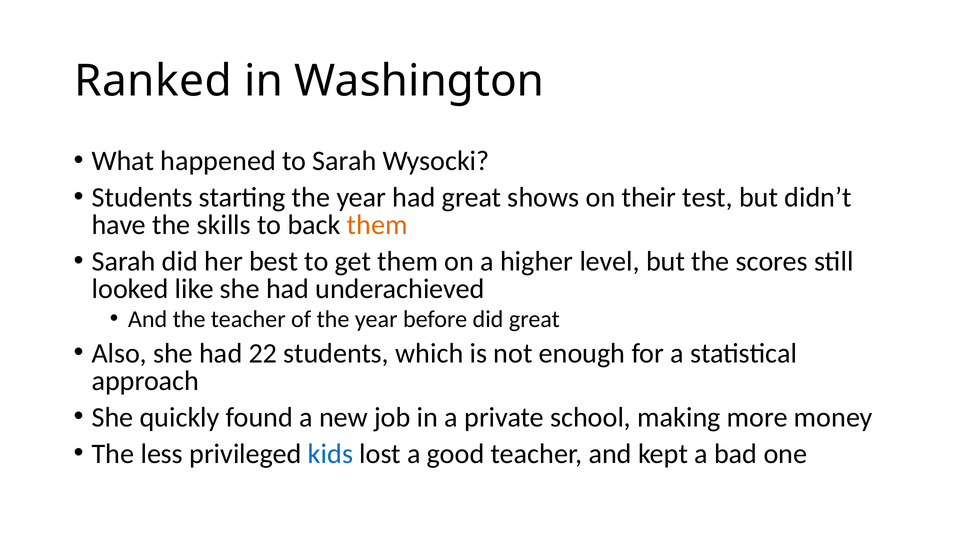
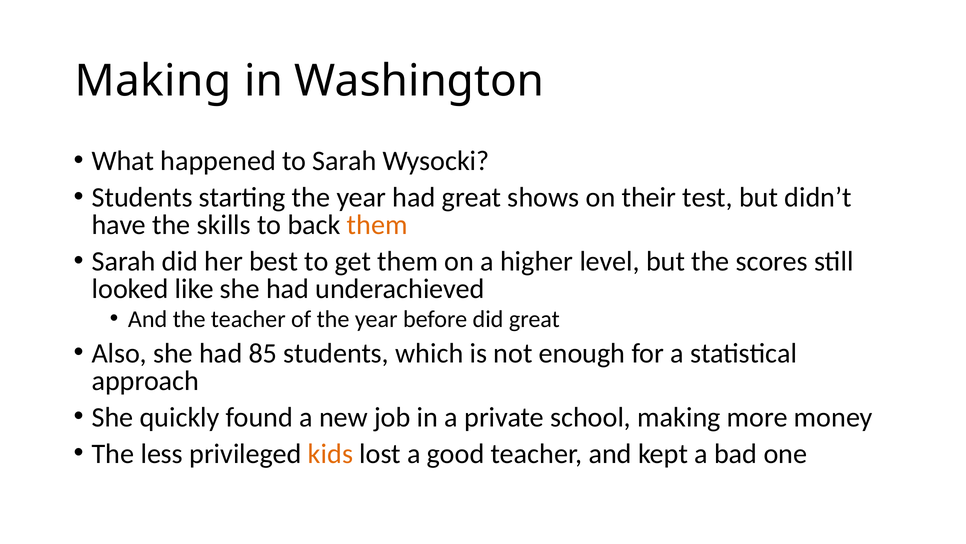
Ranked at (153, 81): Ranked -> Making
22: 22 -> 85
kids colour: blue -> orange
